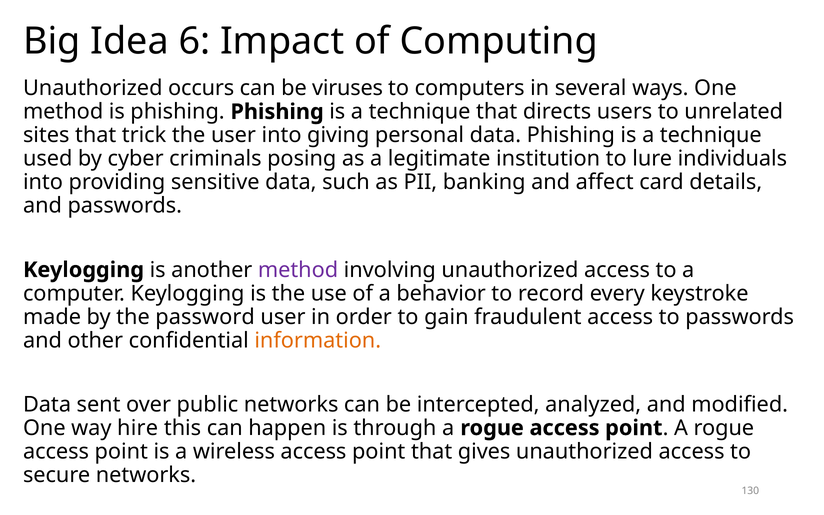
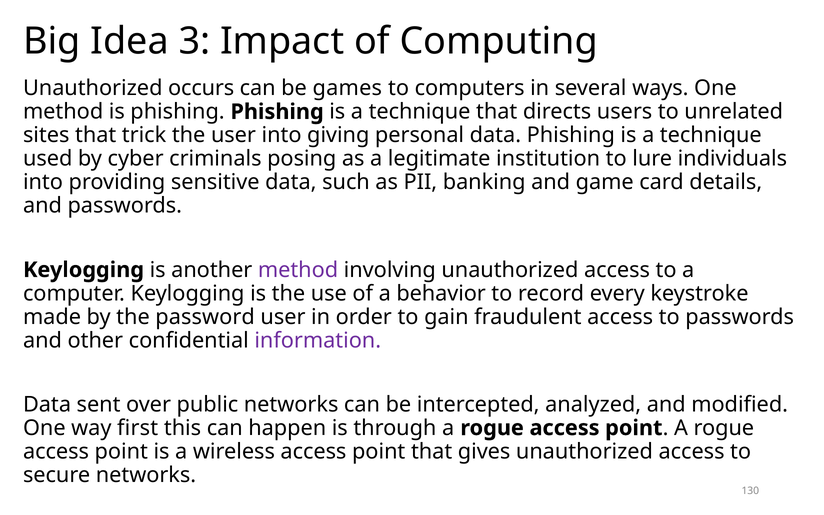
6: 6 -> 3
viruses: viruses -> games
affect: affect -> game
information colour: orange -> purple
hire: hire -> first
